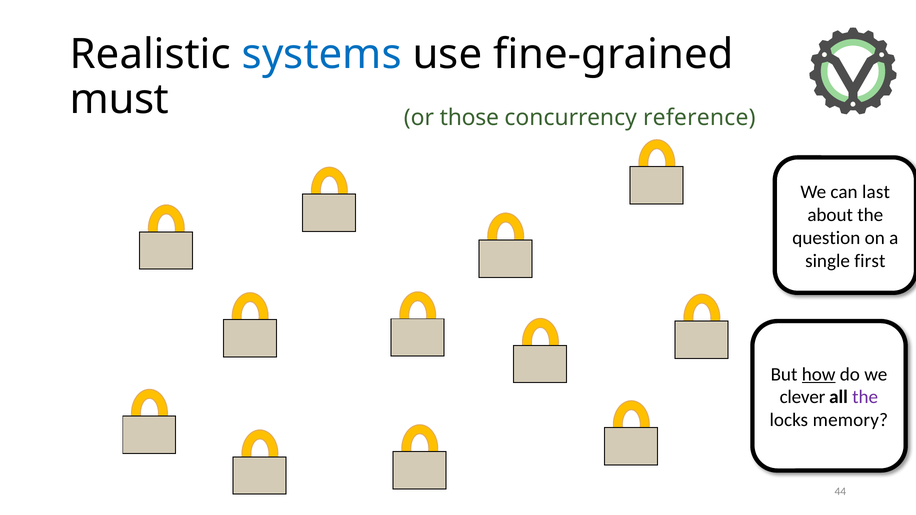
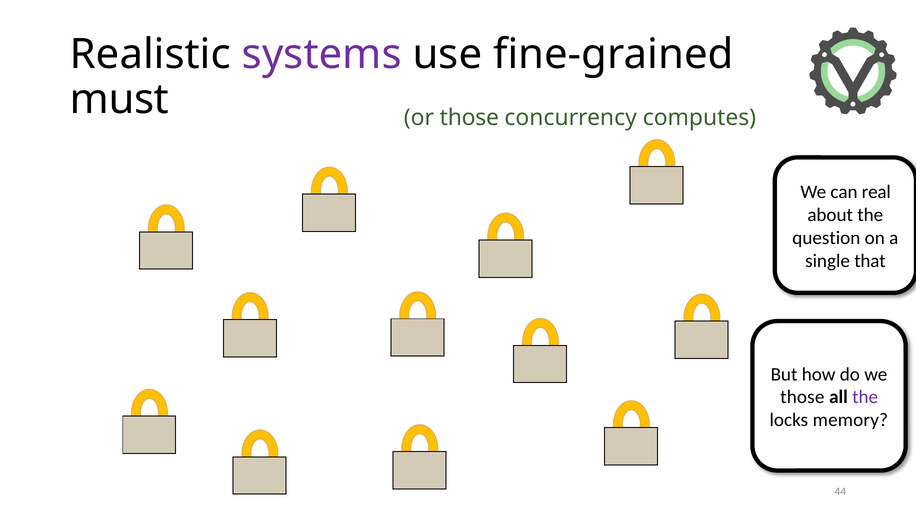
systems colour: blue -> purple
reference: reference -> computes
last: last -> real
first: first -> that
how underline: present -> none
clever at (802, 397): clever -> those
